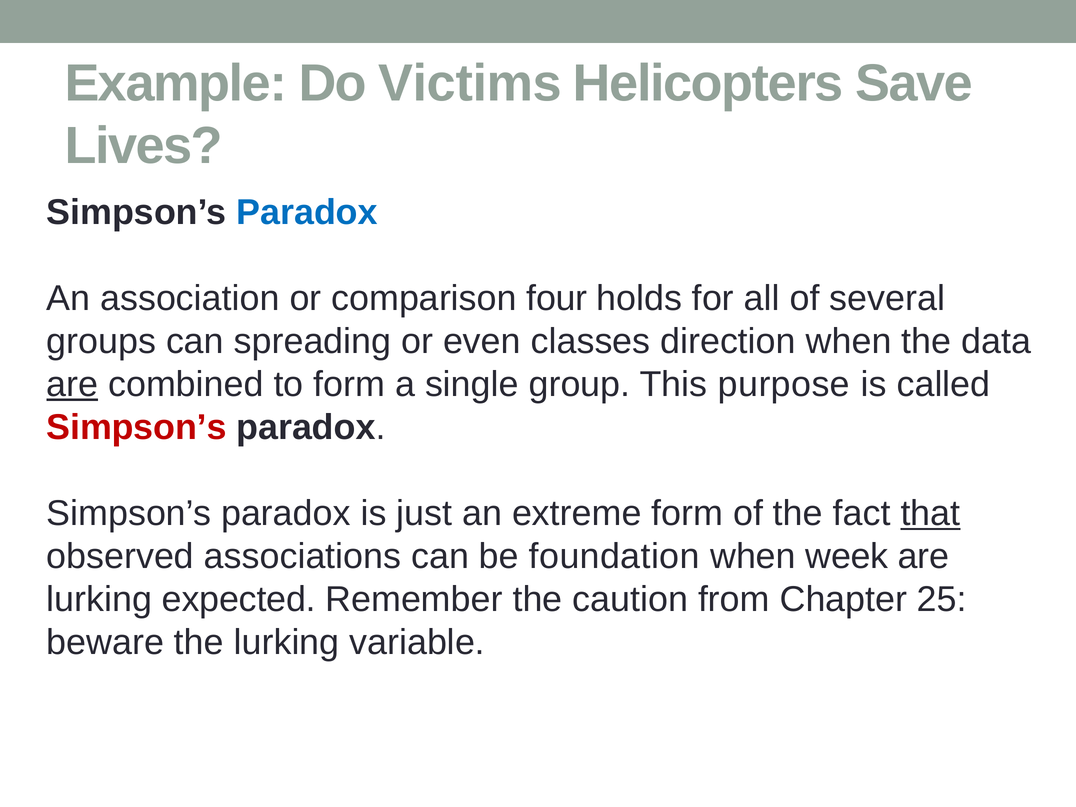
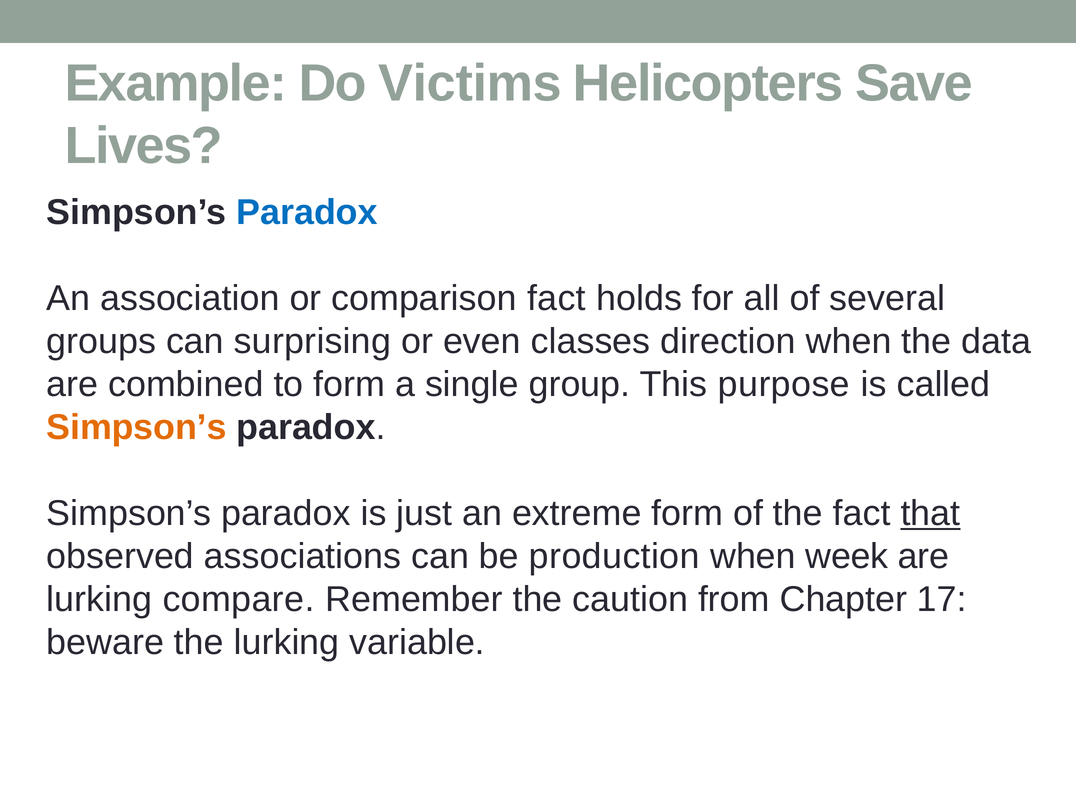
comparison four: four -> fact
spreading: spreading -> surprising
are at (72, 384) underline: present -> none
Simpson’s at (136, 427) colour: red -> orange
foundation: foundation -> production
expected: expected -> compare
25: 25 -> 17
